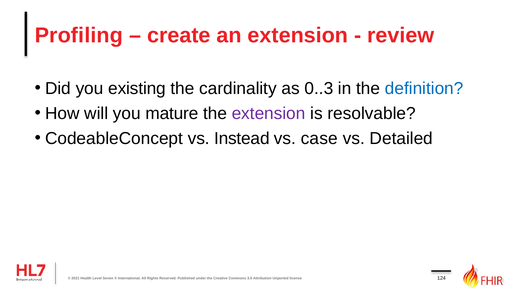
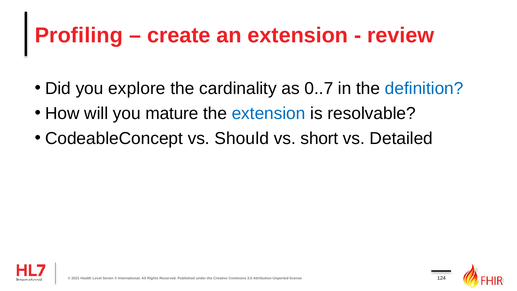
existing: existing -> explore
0..3: 0..3 -> 0..7
extension at (269, 113) colour: purple -> blue
Instead: Instead -> Should
case: case -> short
